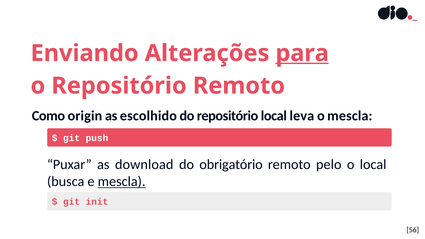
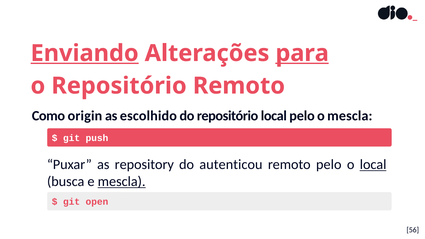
Enviando underline: none -> present
local leva: leva -> pelo
download: download -> repository
obrigatório: obrigatório -> autenticou
local at (373, 165) underline: none -> present
init: init -> open
